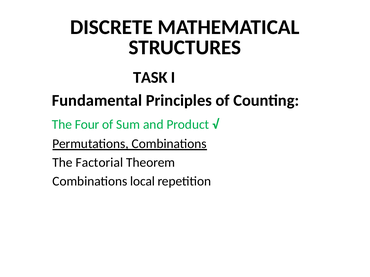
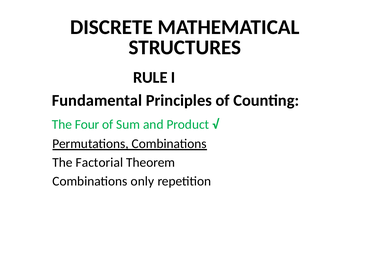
TASK: TASK -> RULE
local: local -> only
